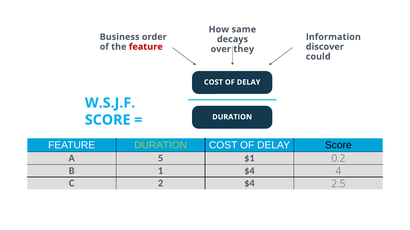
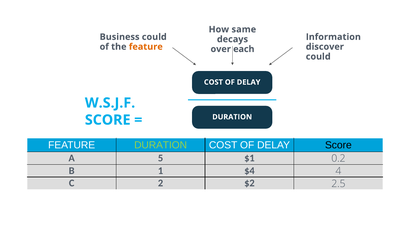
Business order: order -> could
feature at (146, 47) colour: red -> orange
they: they -> each
2 $4: $4 -> $2
